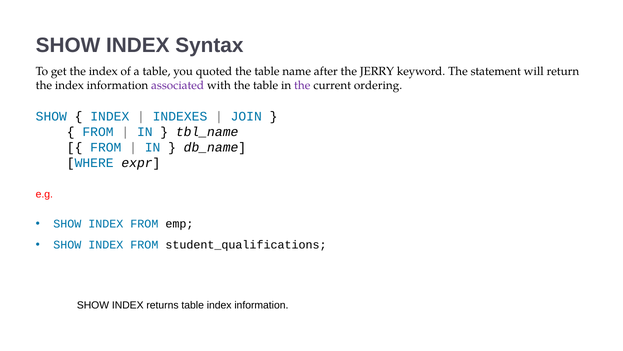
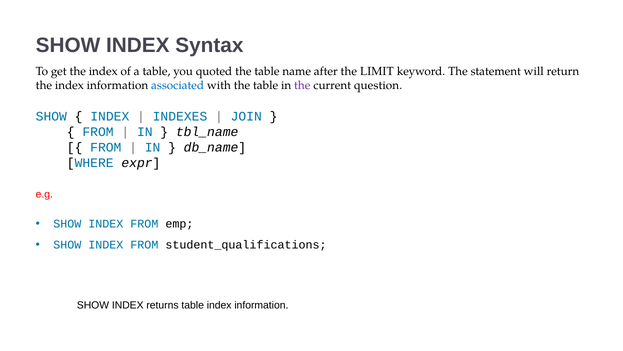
JERRY: JERRY -> LIMIT
associated colour: purple -> blue
ordering: ordering -> question
